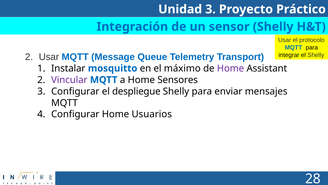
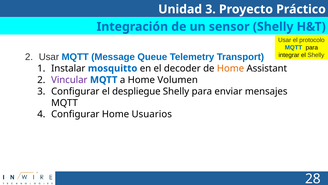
máximo: máximo -> decoder
Home at (231, 68) colour: purple -> orange
Sensores: Sensores -> Volumen
